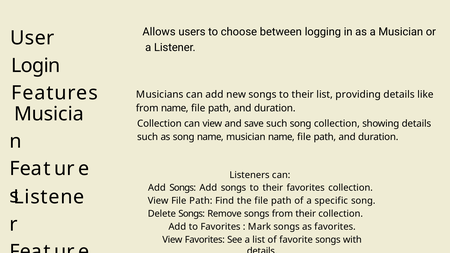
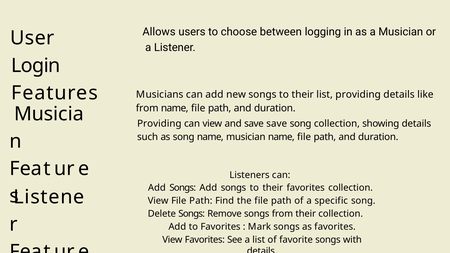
Collection at (159, 124): Collection -> Providing
save such: such -> save
